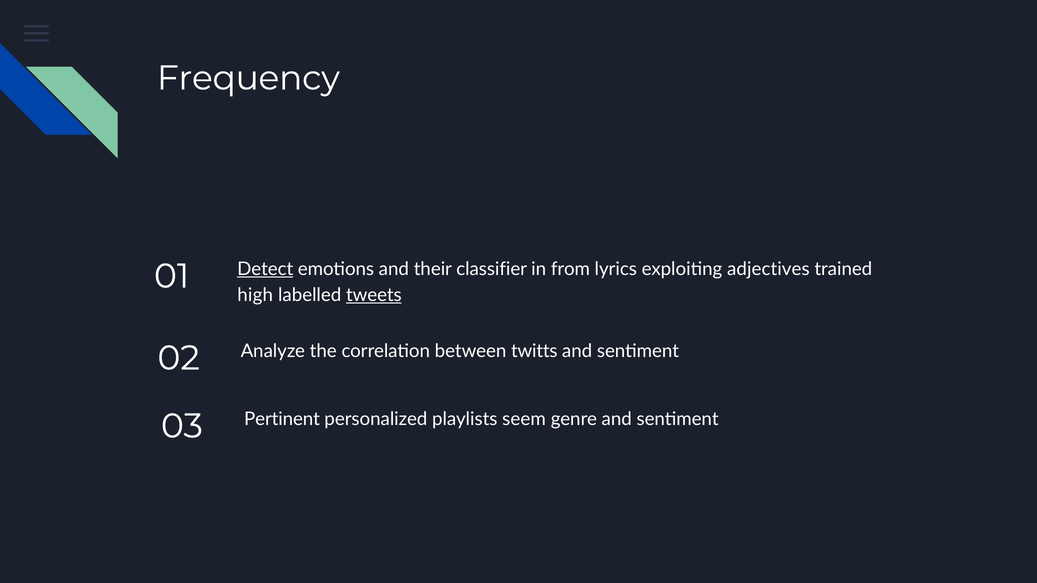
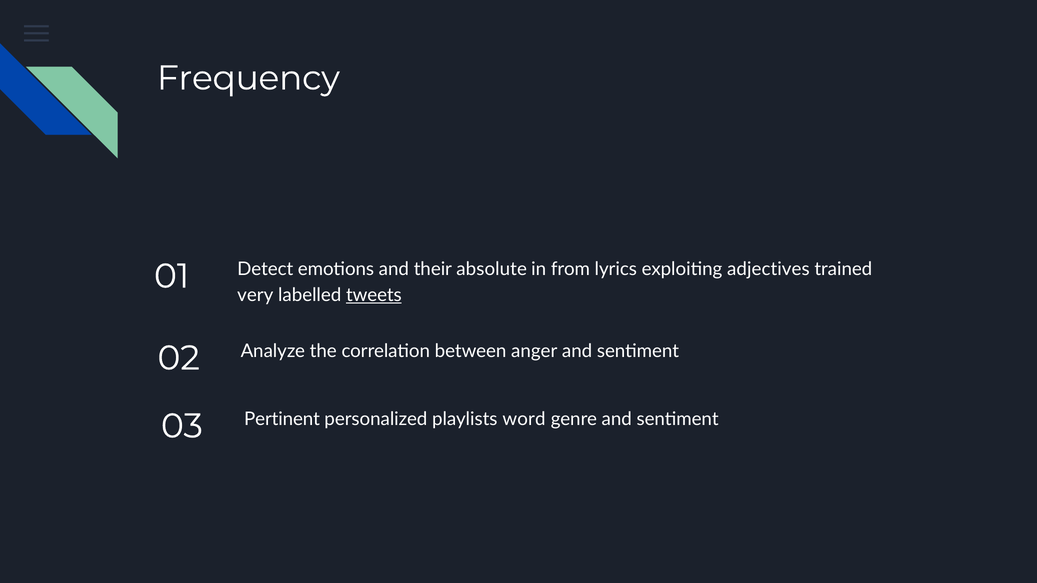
Detect underline: present -> none
classifier: classifier -> absolute
high: high -> very
twitts: twitts -> anger
seem: seem -> word
